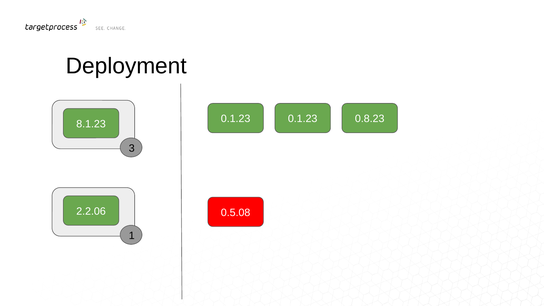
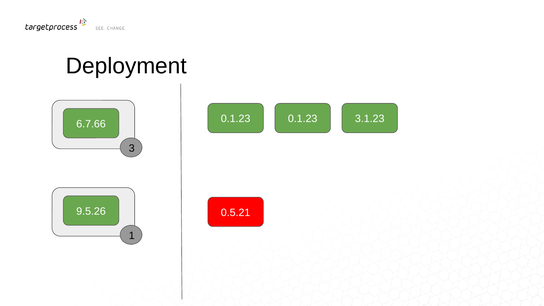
0.8.23: 0.8.23 -> 3.1.23
8.1.23: 8.1.23 -> 6.7.66
2.2.06: 2.2.06 -> 9.5.26
0.5.08: 0.5.08 -> 0.5.21
